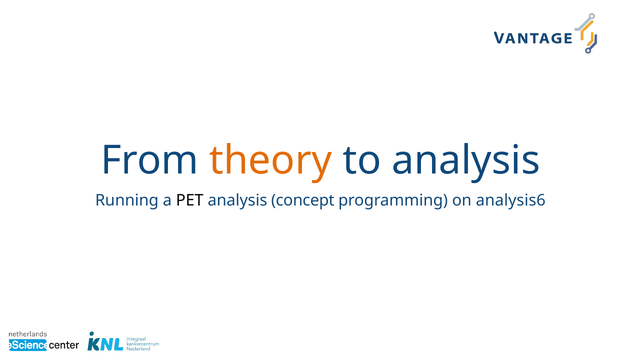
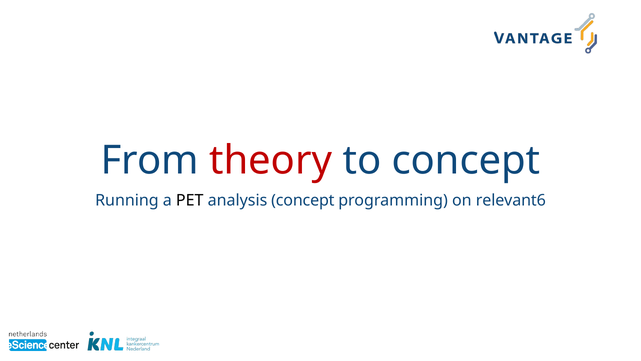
theory colour: orange -> red
to analysis: analysis -> concept
analysis6: analysis6 -> relevant6
